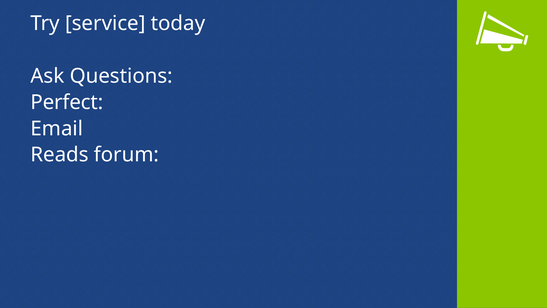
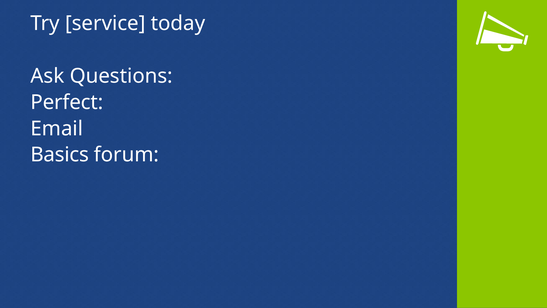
Reads: Reads -> Basics
